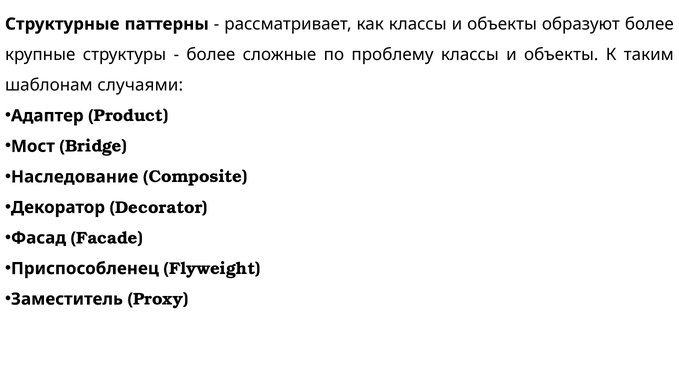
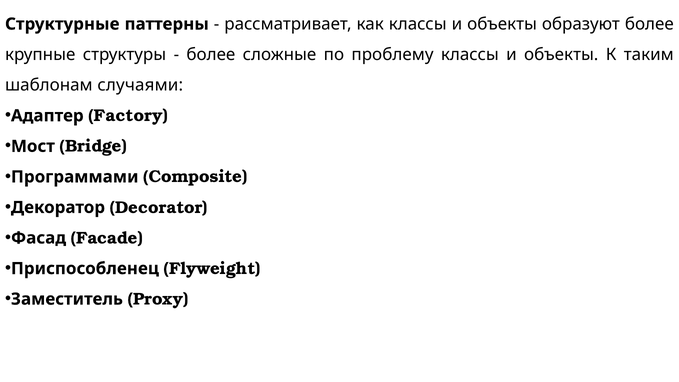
Product: Product -> Factory
Наследование: Наследование -> Программами
